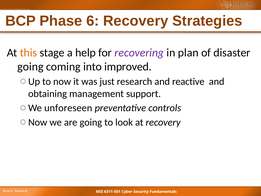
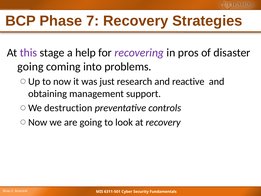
6: 6 -> 7
this colour: orange -> purple
plan: plan -> pros
improved: improved -> problems
unforeseen: unforeseen -> destruction
